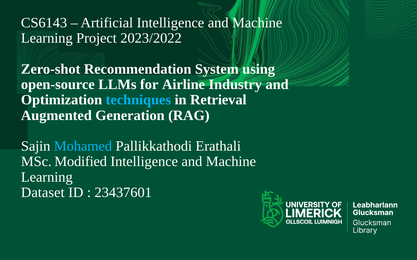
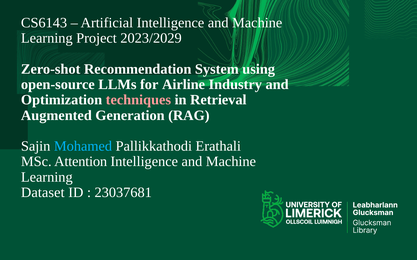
2023/2022: 2023/2022 -> 2023/2029
techniques colour: light blue -> pink
Modified: Modified -> Attention
23437601: 23437601 -> 23037681
